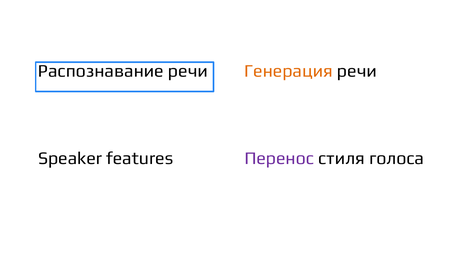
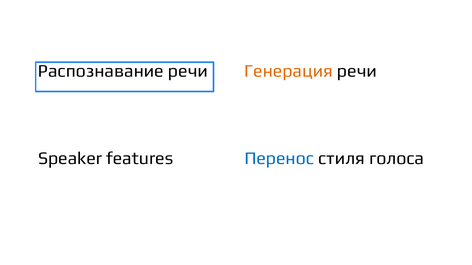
Перенос colour: purple -> blue
